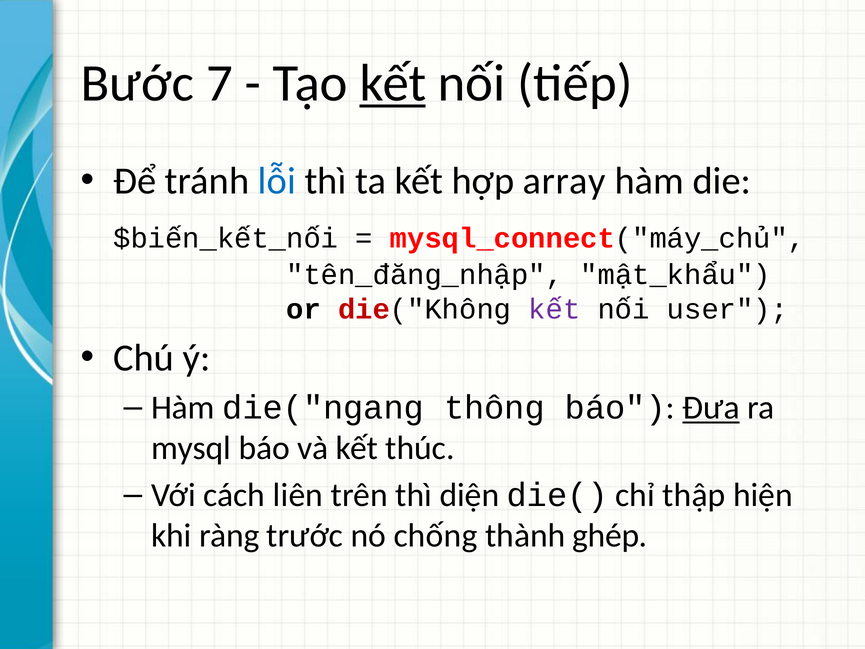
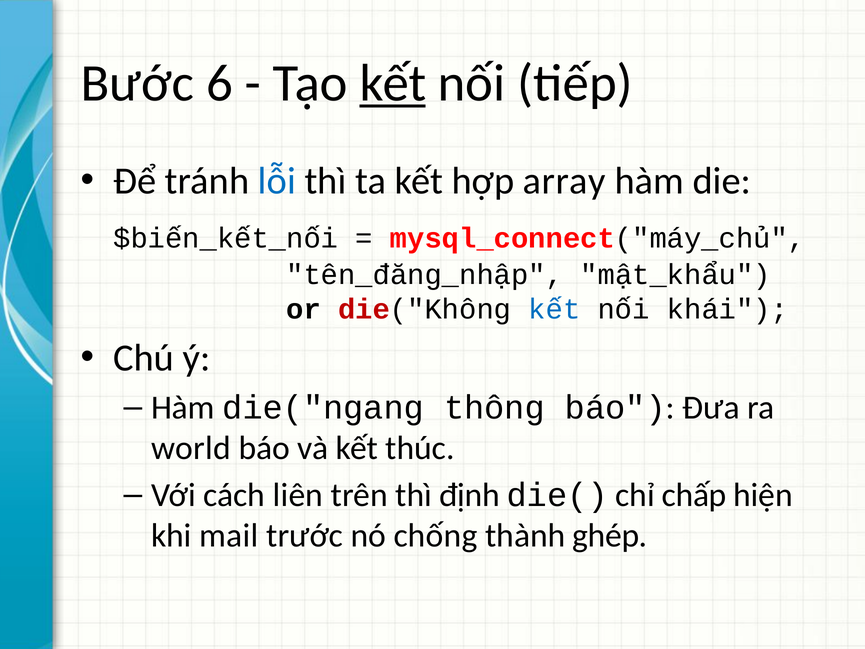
7: 7 -> 6
kết at (554, 309) colour: purple -> blue
user: user -> khái
Đưa underline: present -> none
mysql: mysql -> world
diện: diện -> định
thập: thập -> chấp
ràng: ràng -> mail
